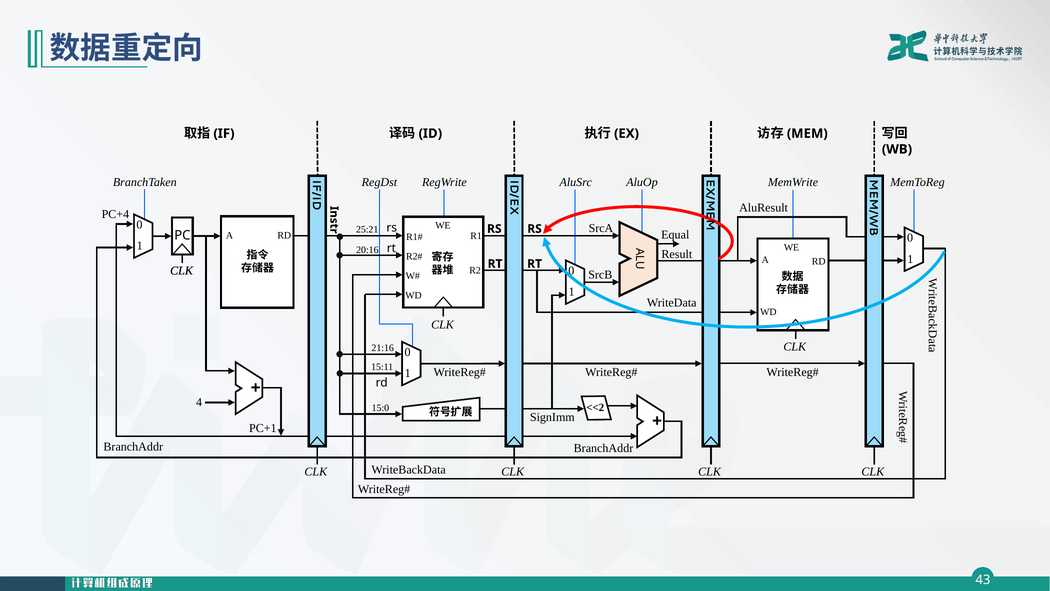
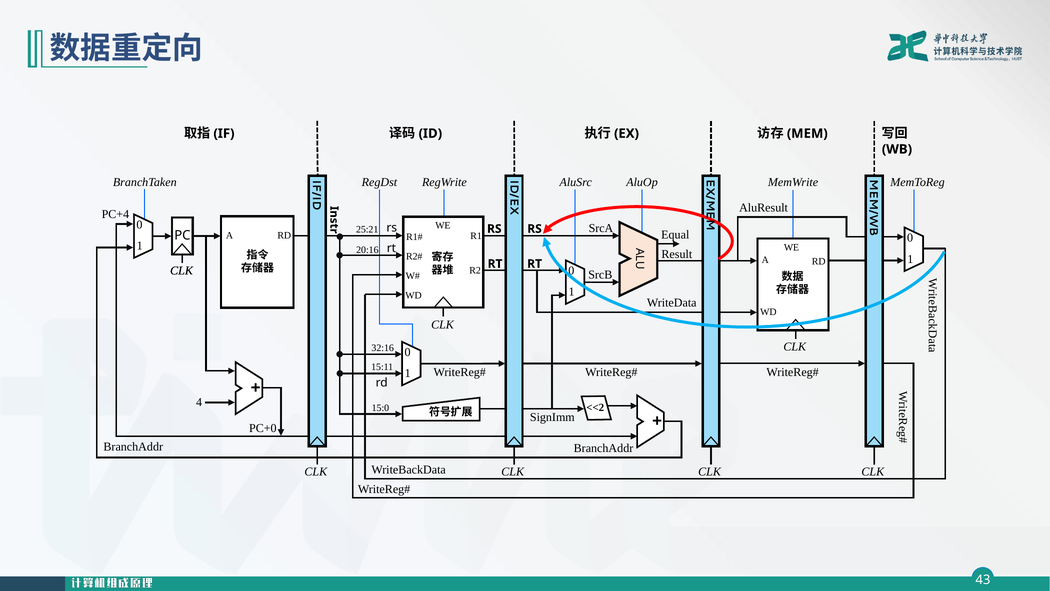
21:16: 21:16 -> 32:16
PC+1: PC+1 -> PC+0
